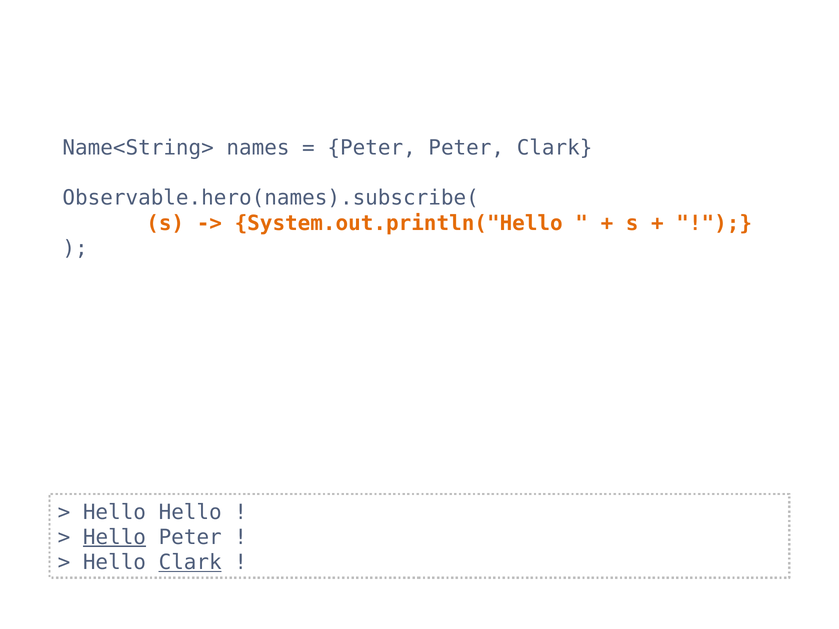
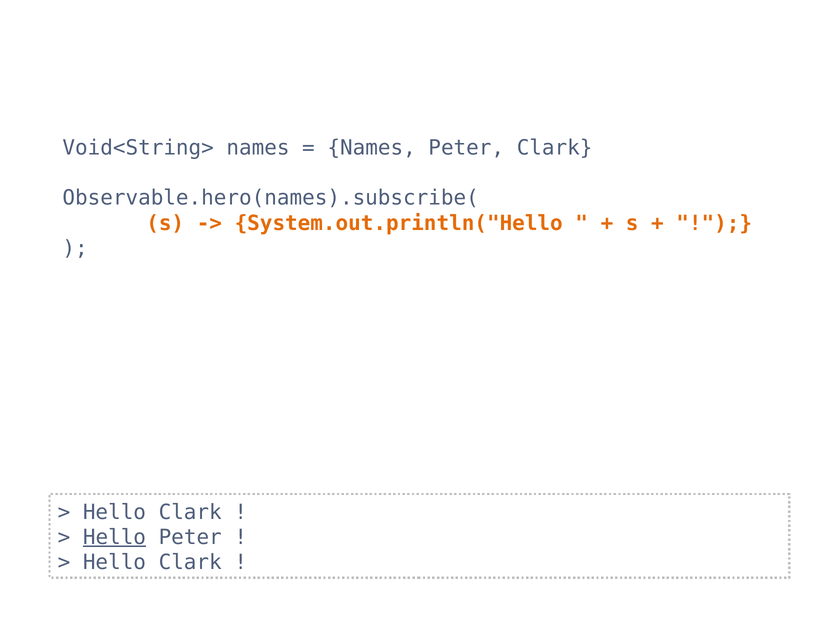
Name<String>: Name<String> -> Void<String>
Peter at (372, 148): Peter -> Names
Hello at (190, 512): Hello -> Clark
Clark at (190, 563) underline: present -> none
